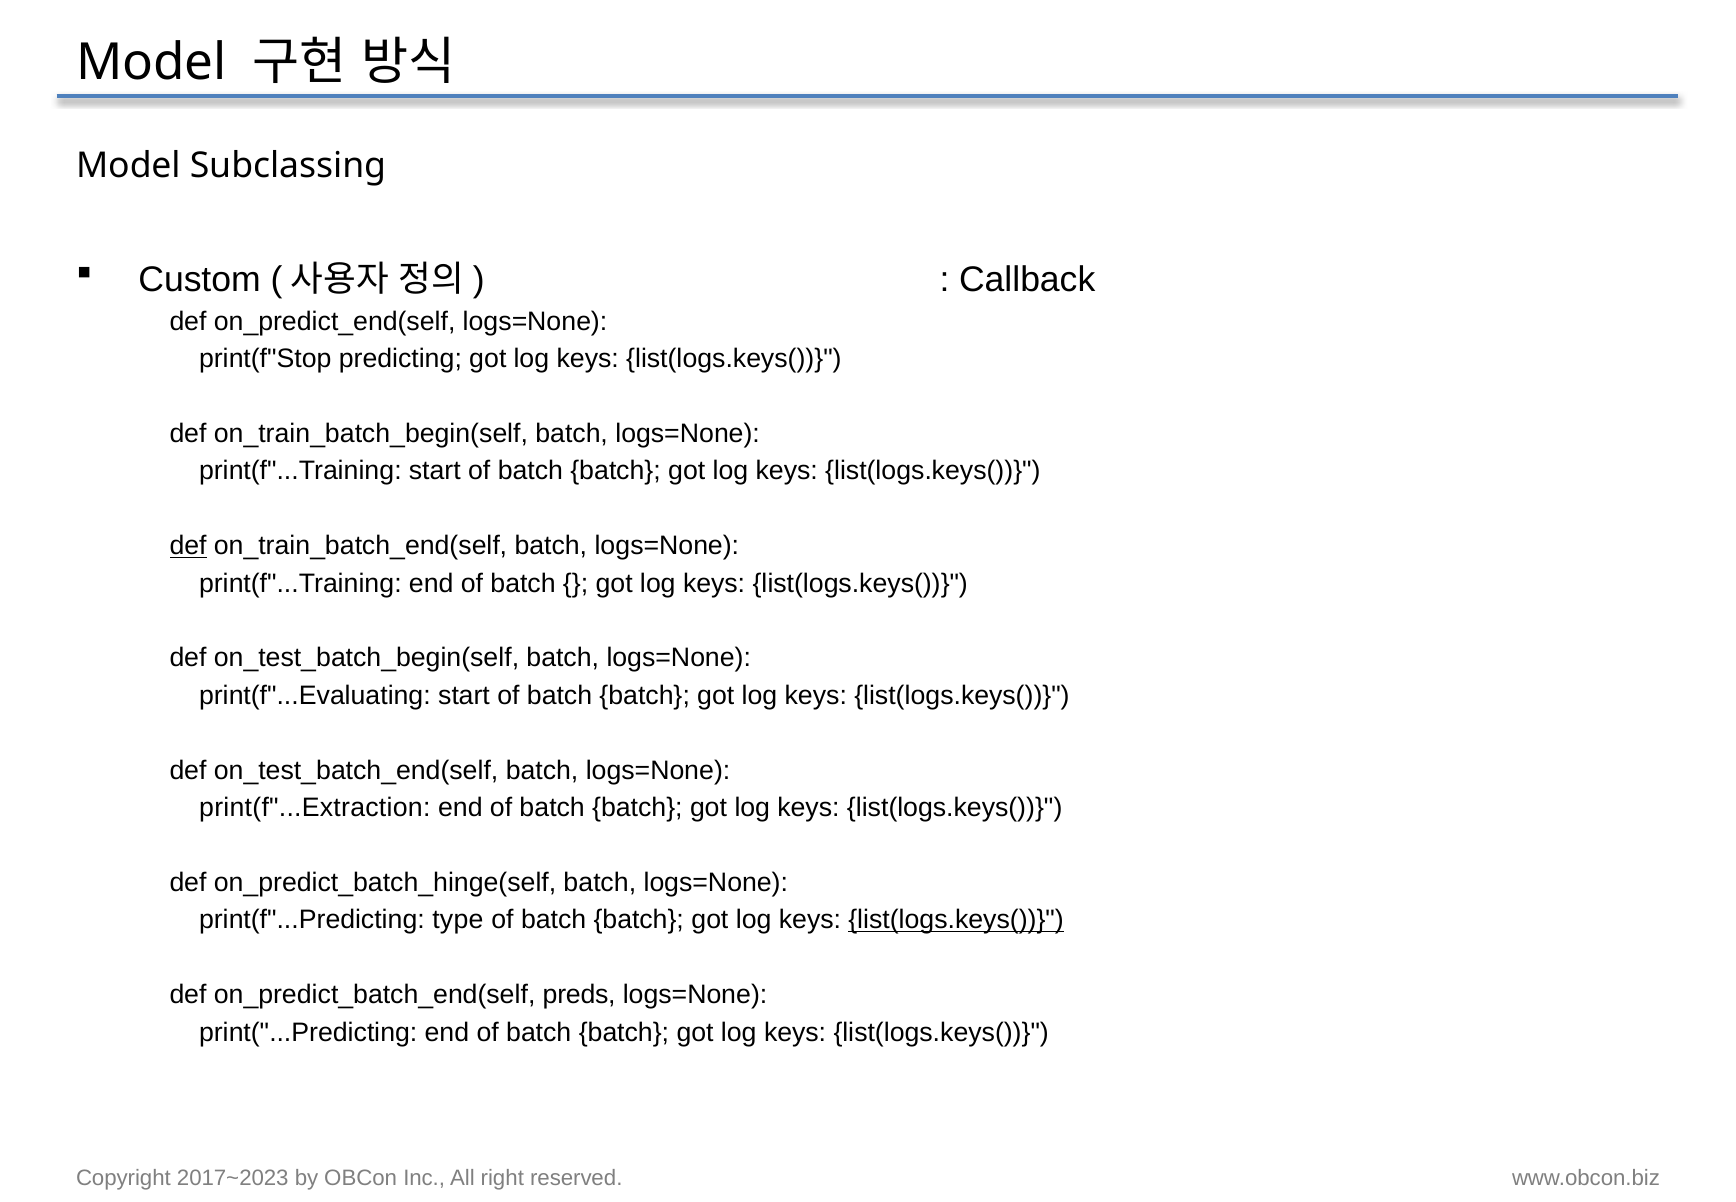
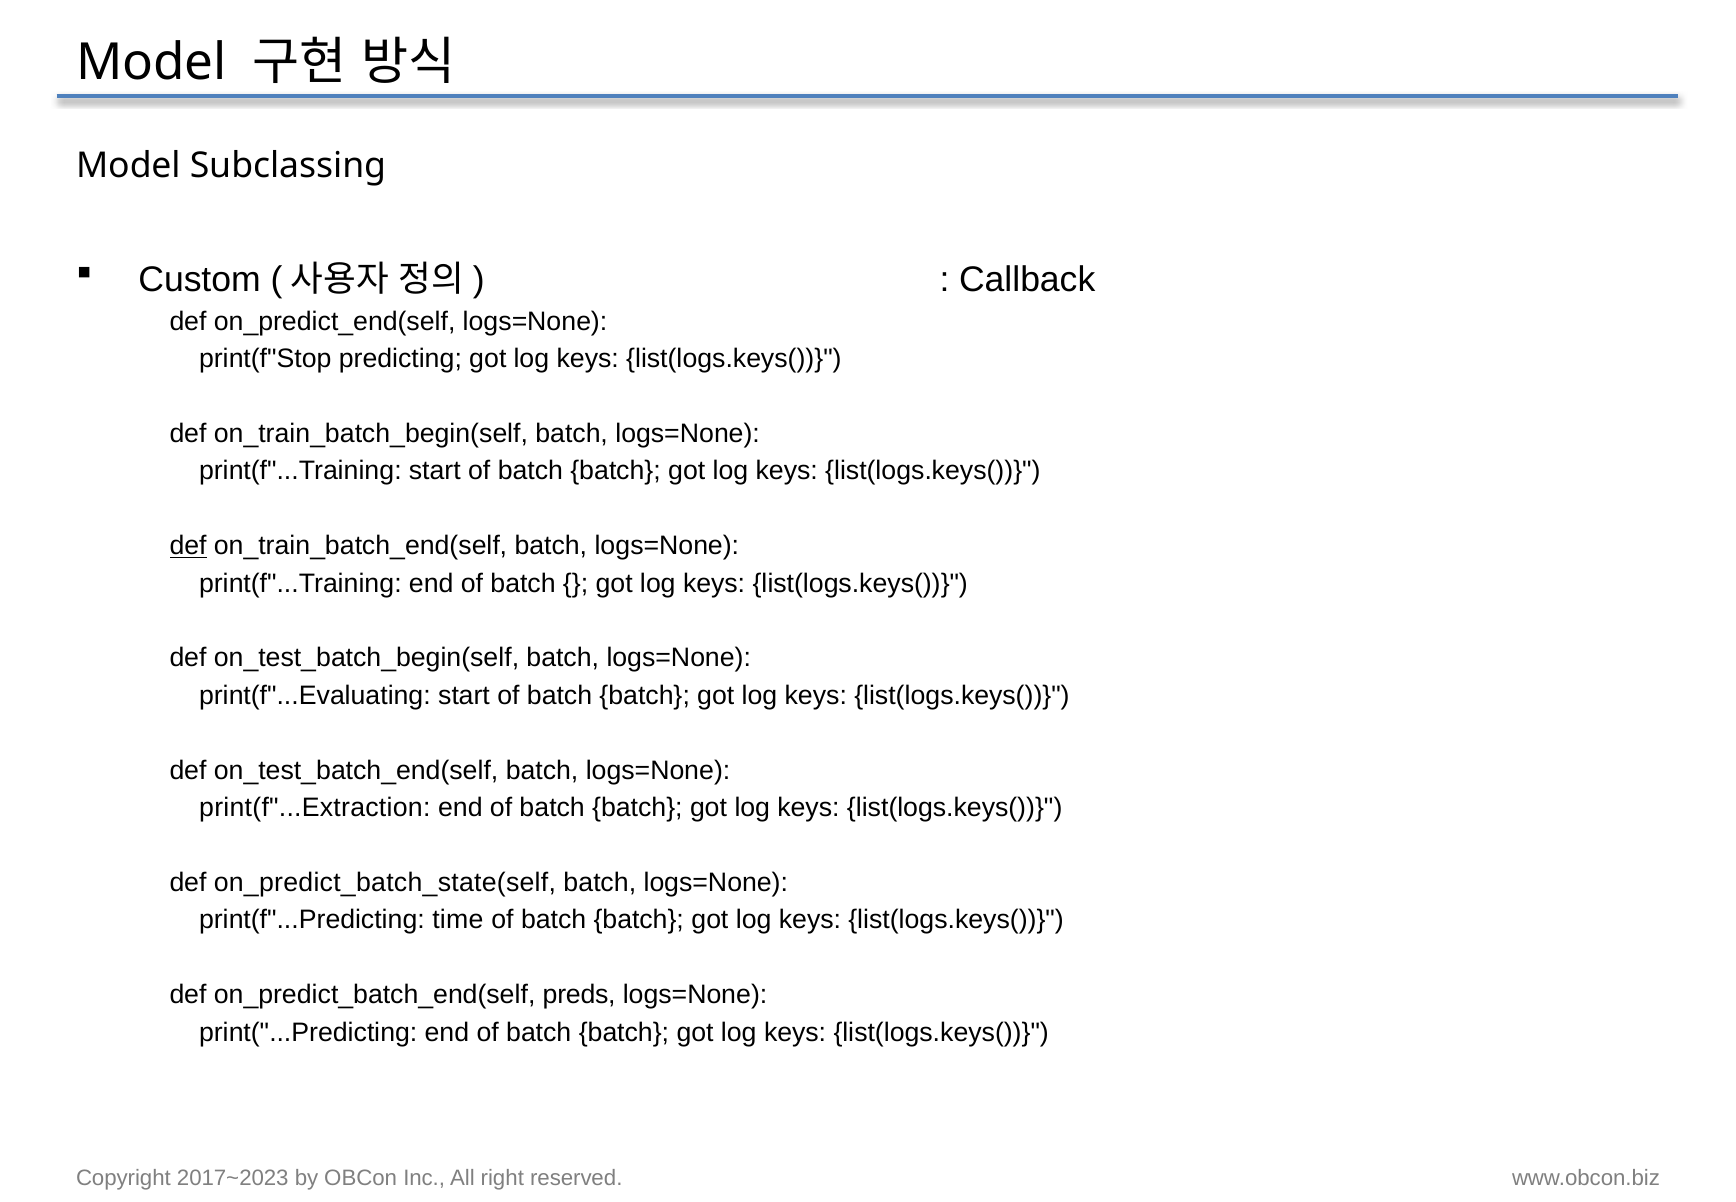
on_predict_batch_hinge(self: on_predict_batch_hinge(self -> on_predict_batch_state(self
type: type -> time
list(logs.keys( at (956, 920) underline: present -> none
